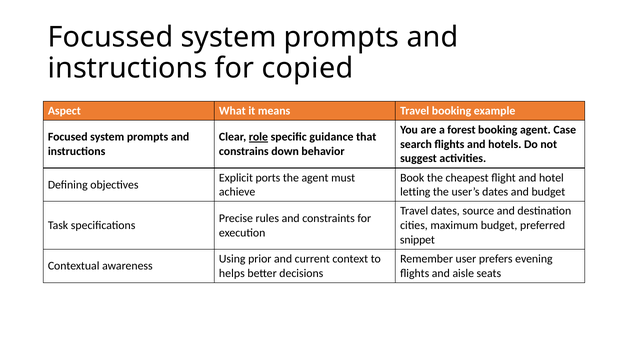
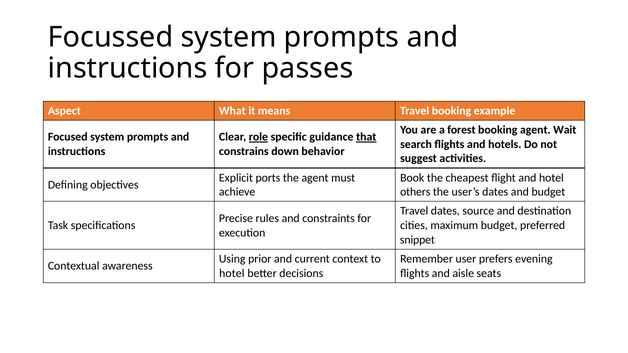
copied: copied -> passes
Case: Case -> Wait
that underline: none -> present
letting: letting -> others
helps at (232, 273): helps -> hotel
